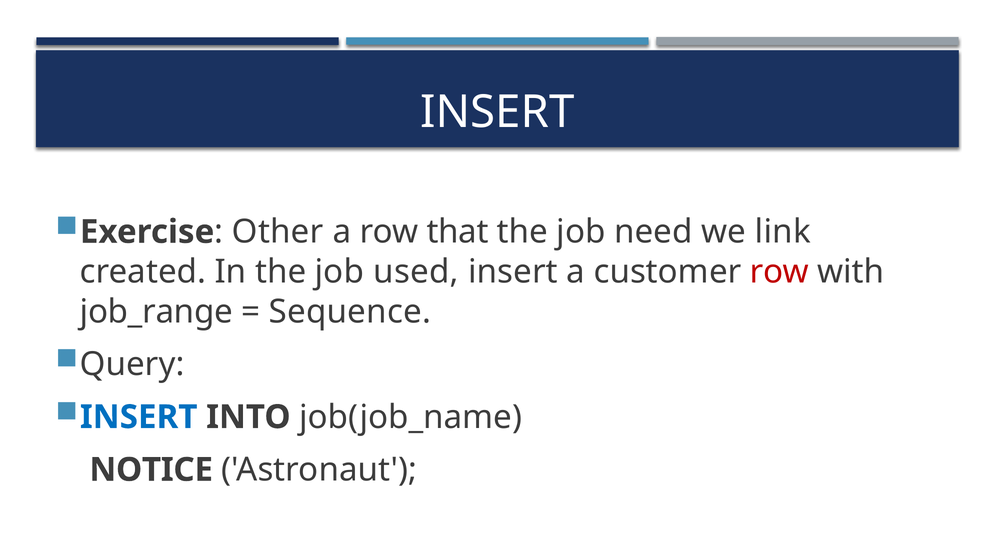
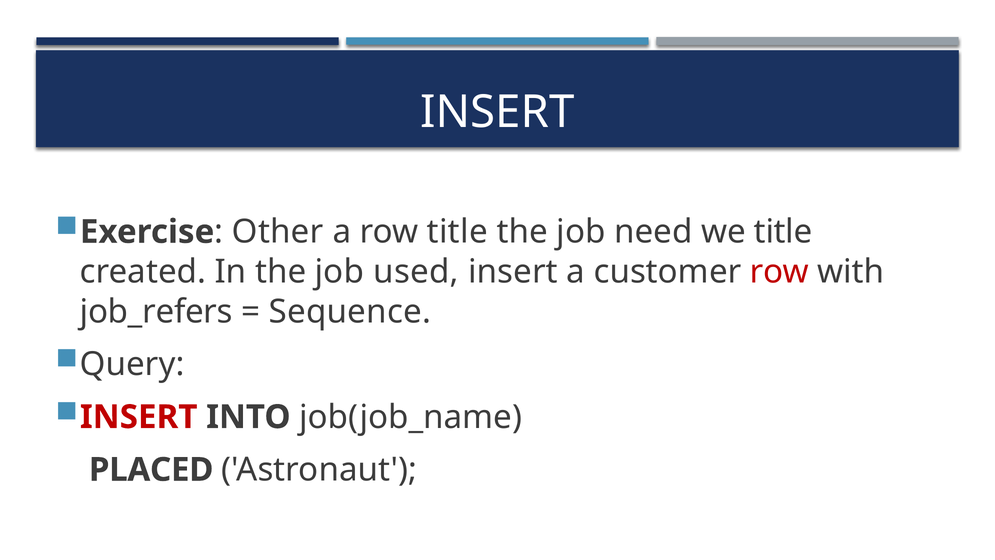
row that: that -> title
we link: link -> title
job_range: job_range -> job_refers
INSERT at (139, 417) colour: blue -> red
NOTICE: NOTICE -> PLACED
